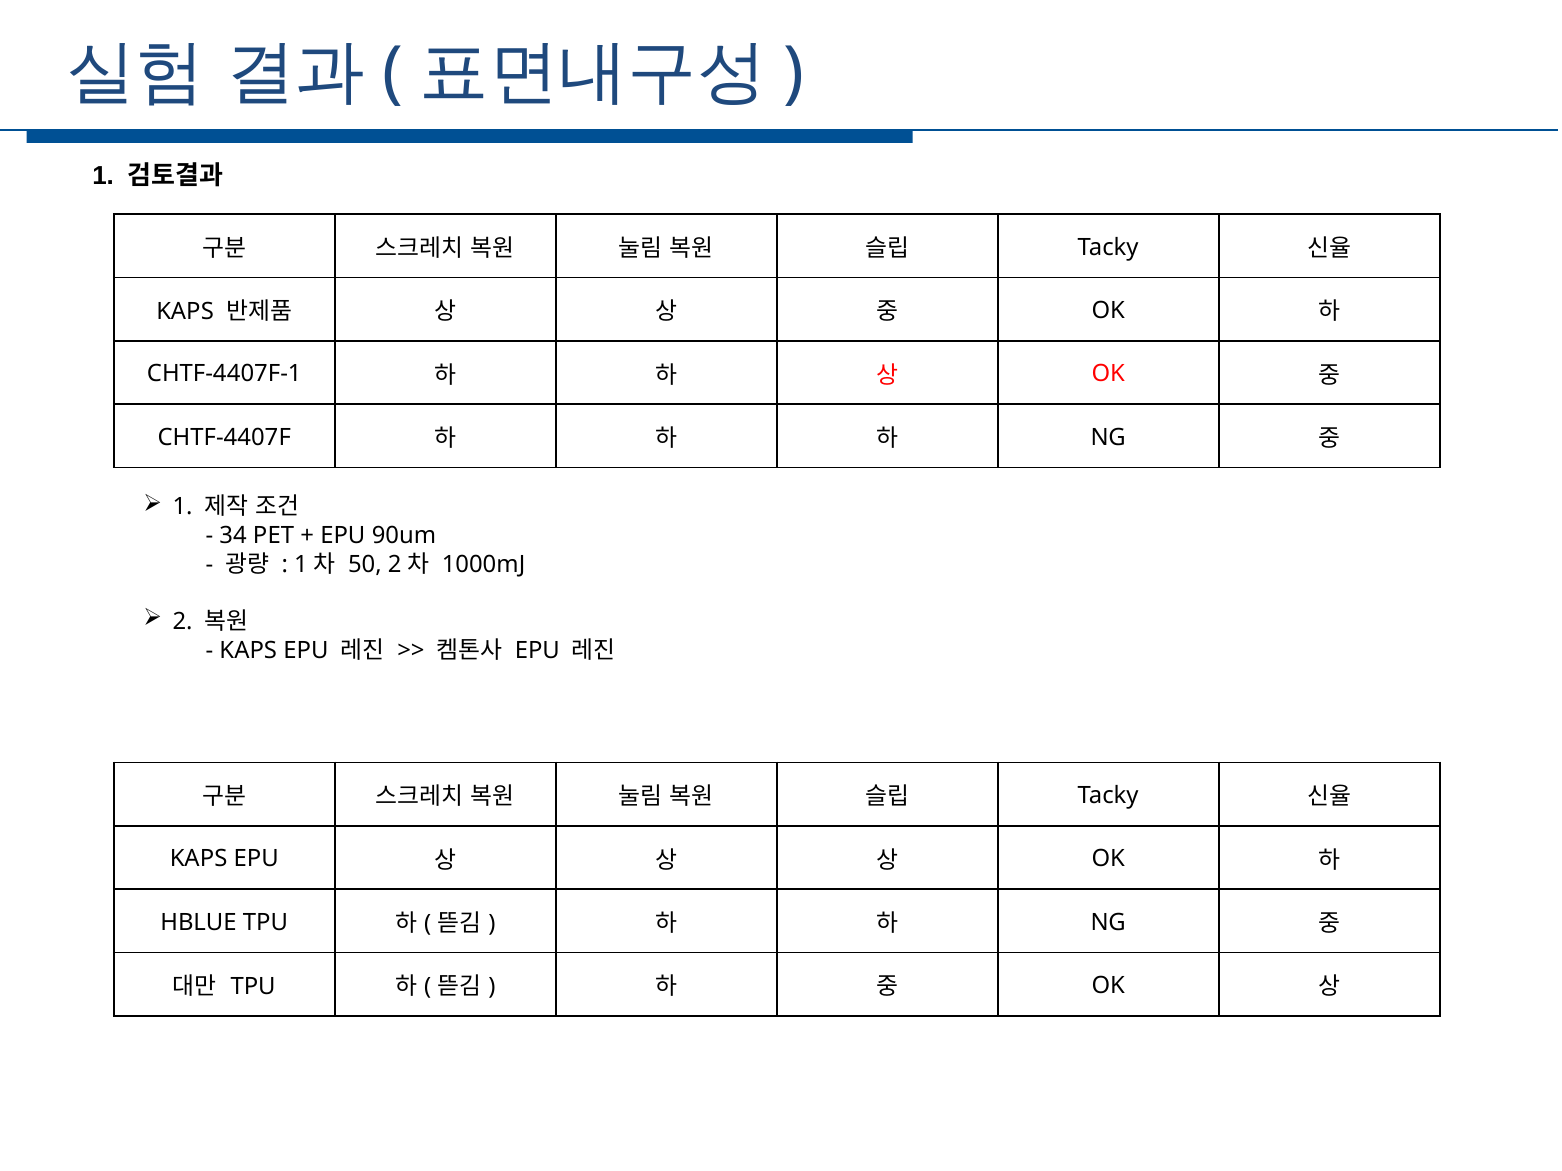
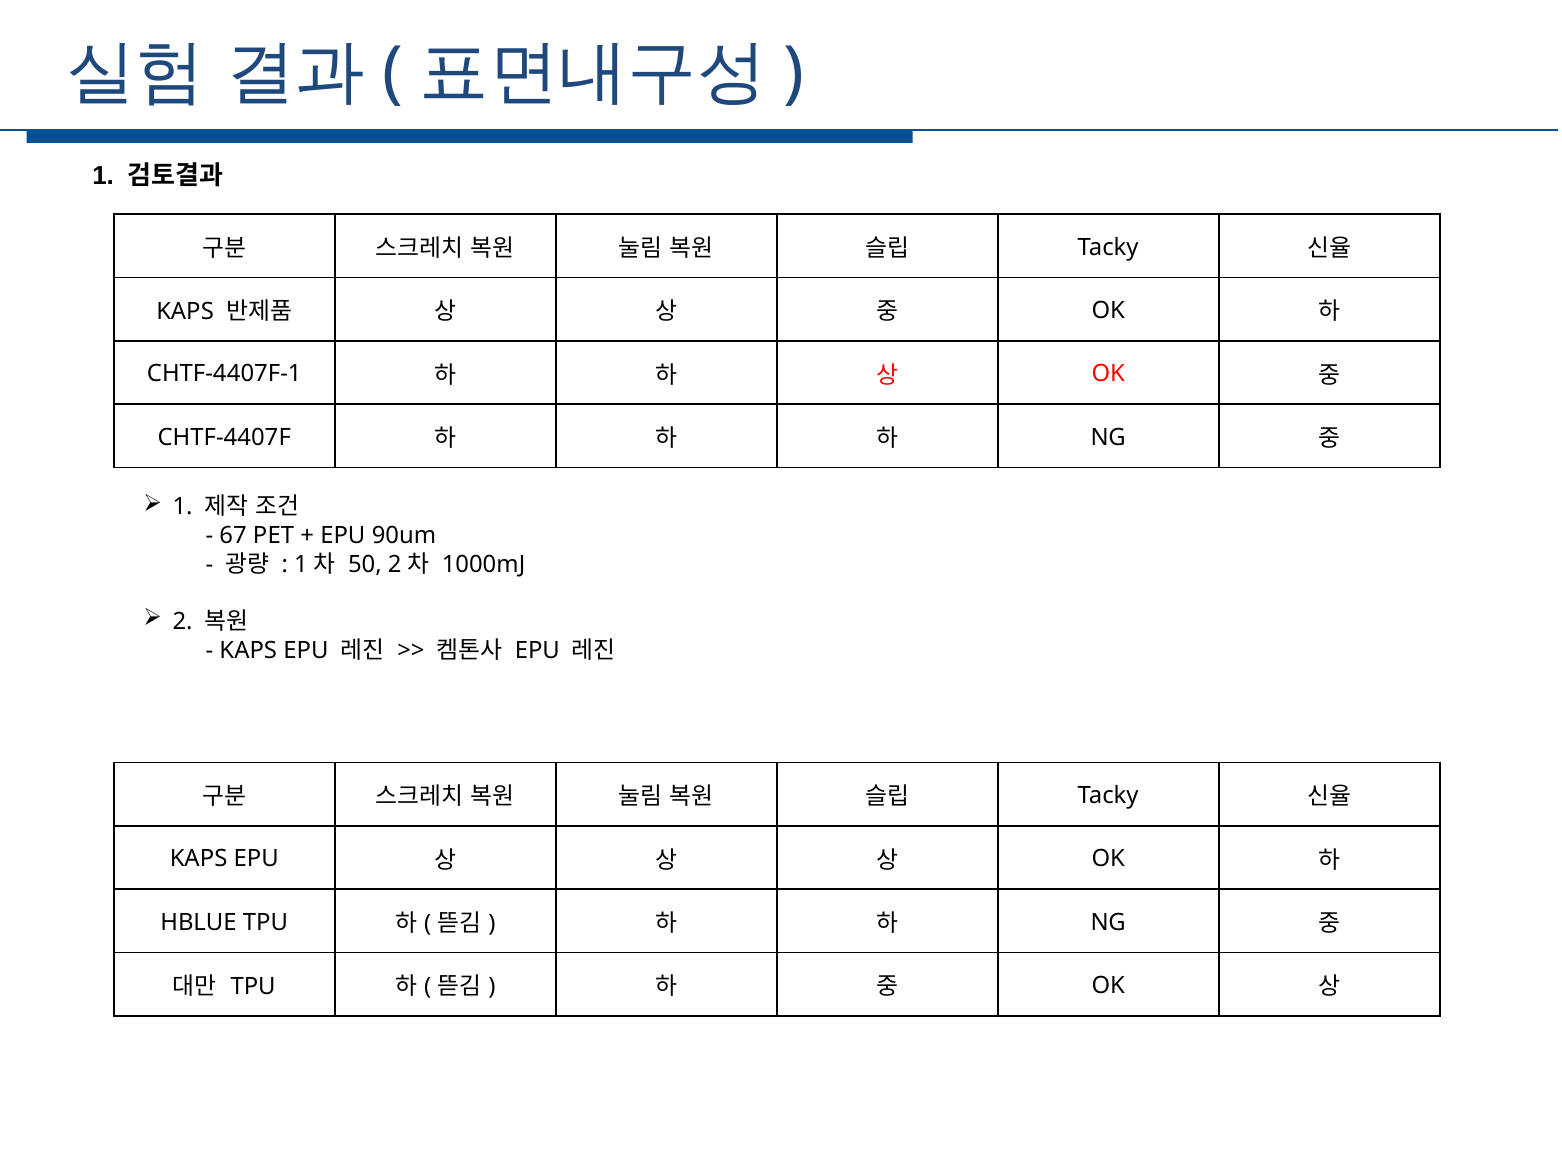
34: 34 -> 67
